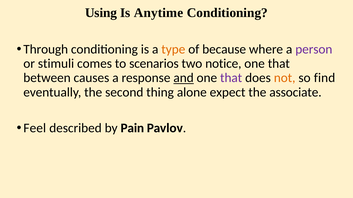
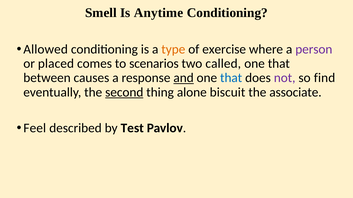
Using: Using -> Smell
Through: Through -> Allowed
because: because -> exercise
stimuli: stimuli -> placed
notice: notice -> called
that at (231, 78) colour: purple -> blue
not colour: orange -> purple
second underline: none -> present
expect: expect -> biscuit
Pain: Pain -> Test
